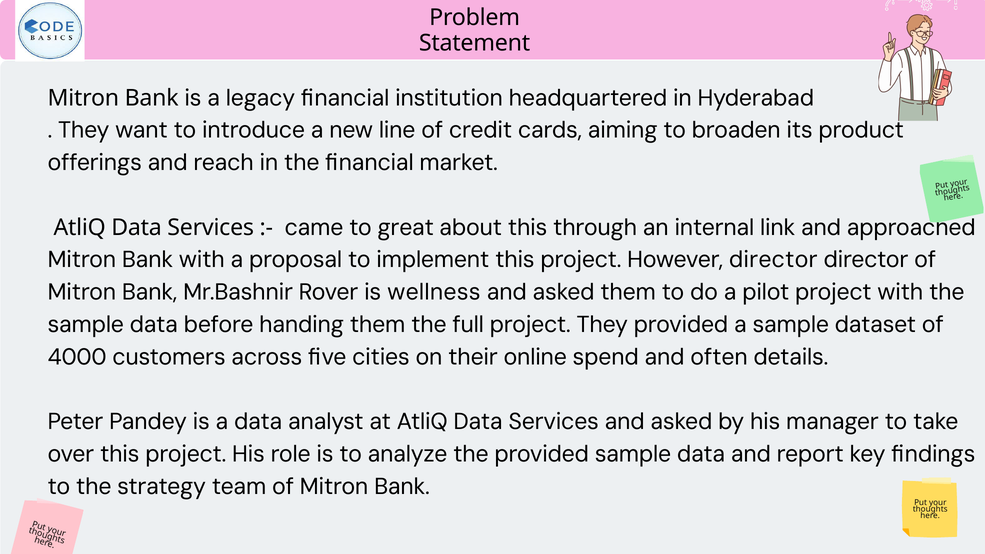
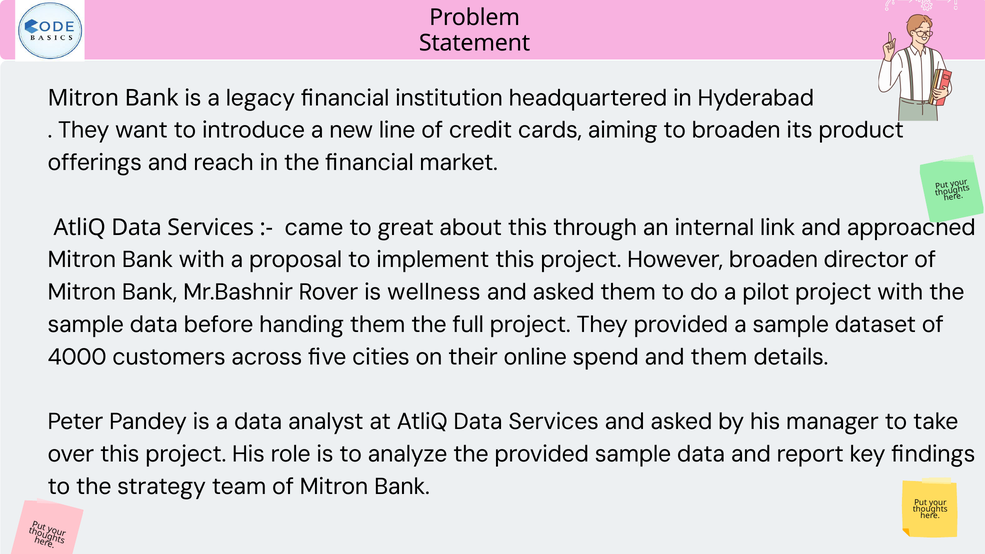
However director: director -> broaden
and often: often -> them
